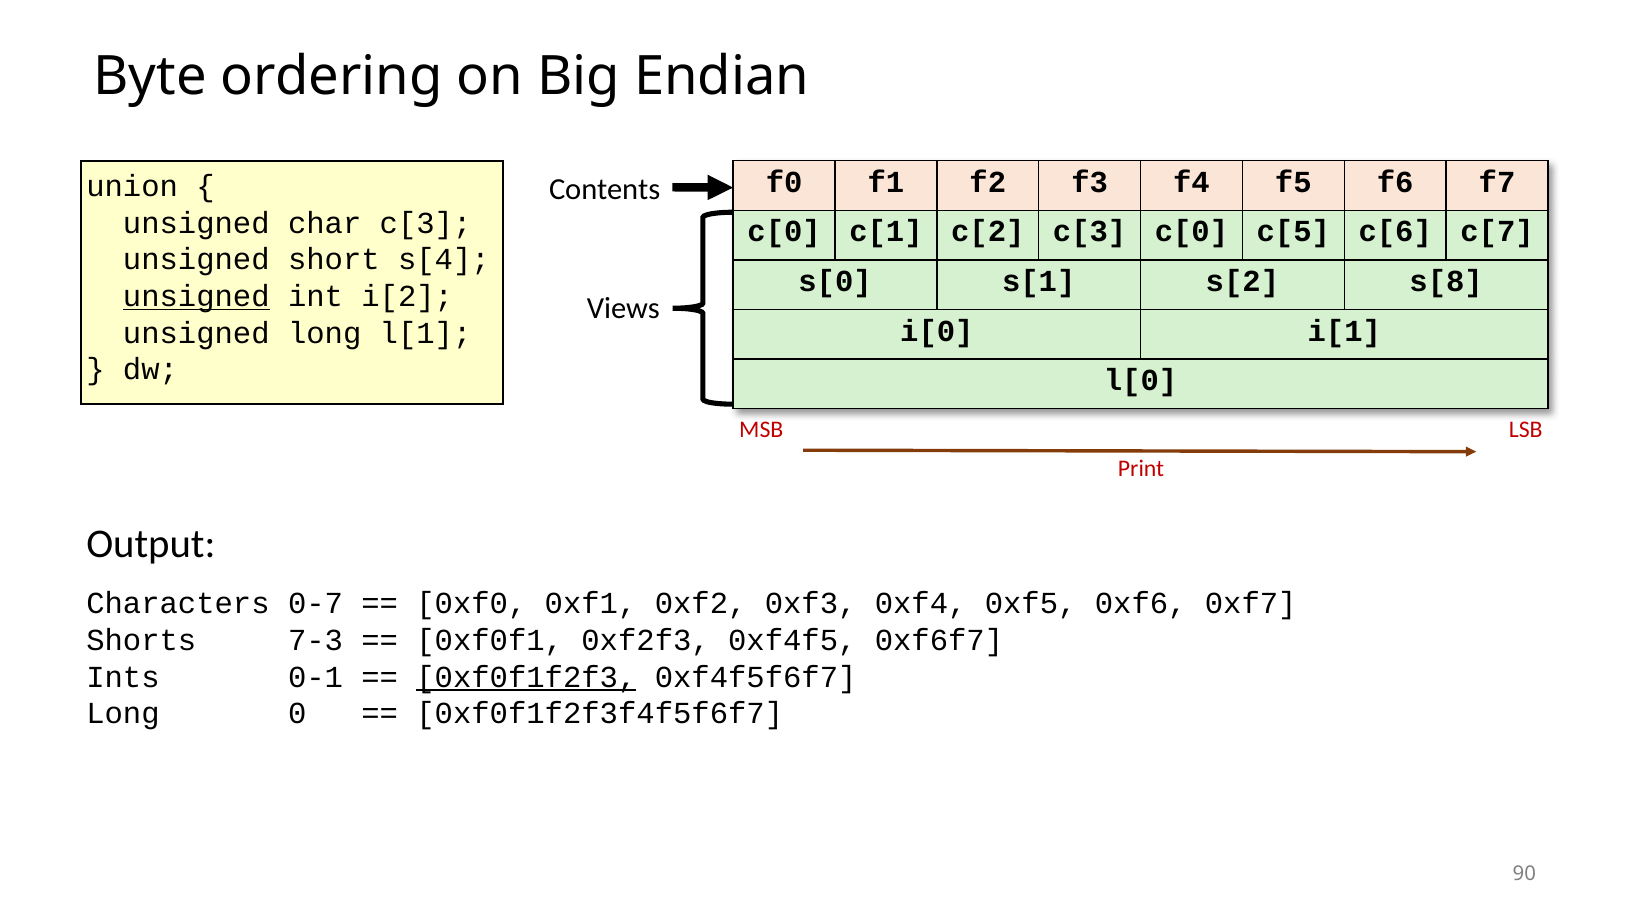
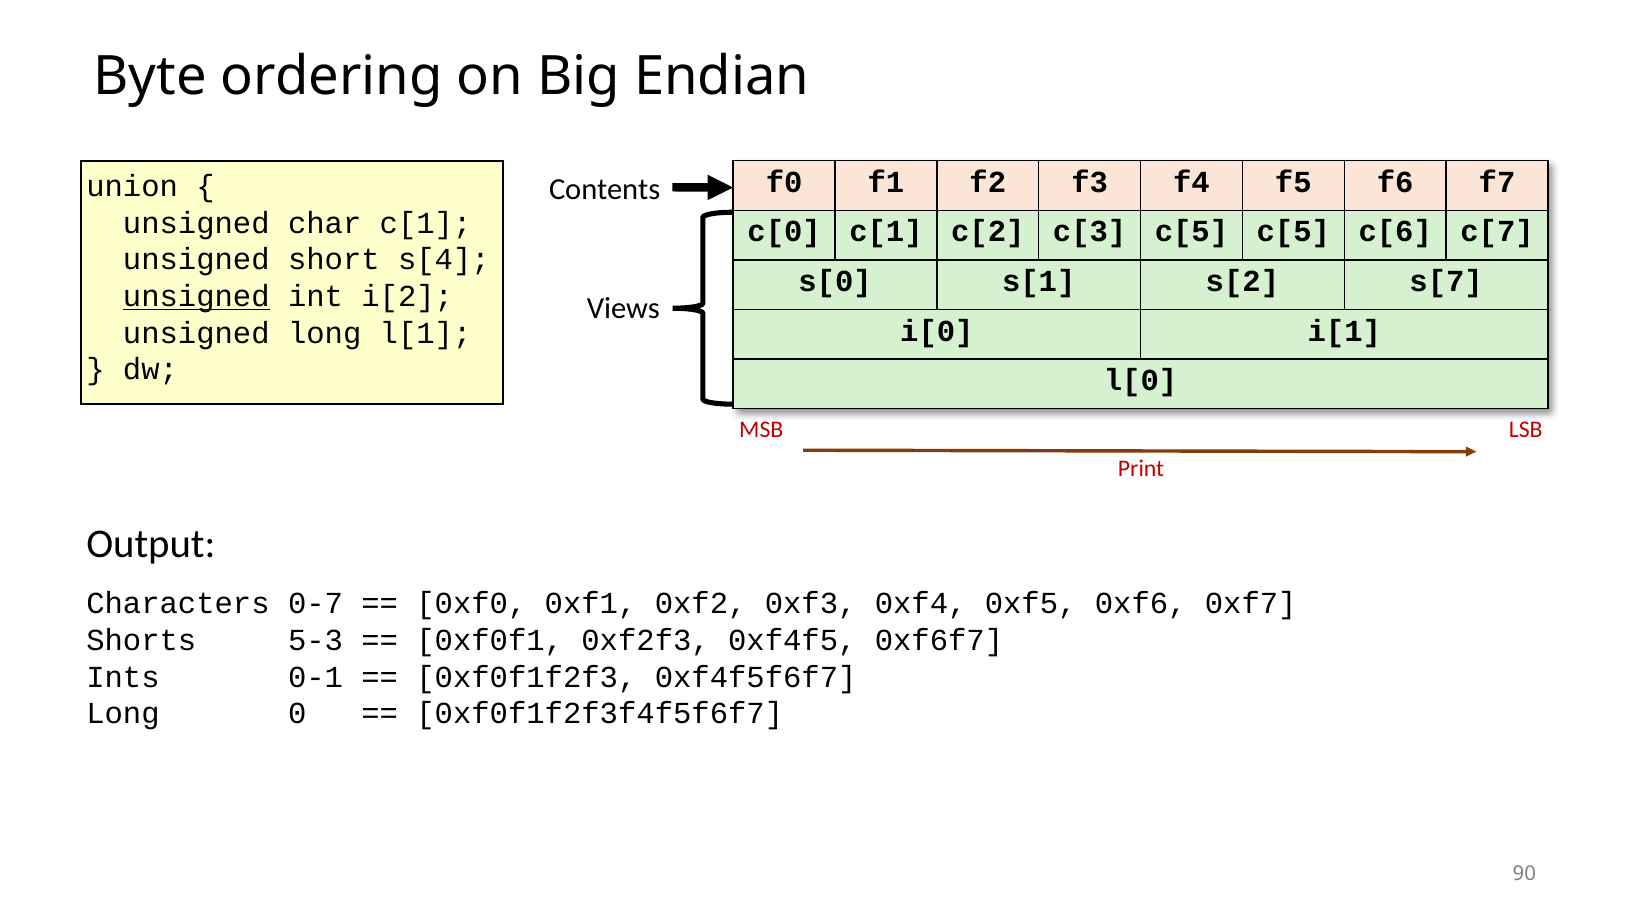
char c[3: c[3 -> c[1
c[3 c[0: c[0 -> c[5
s[8: s[8 -> s[7
7-3: 7-3 -> 5-3
0xf0f1f2f3 underline: present -> none
